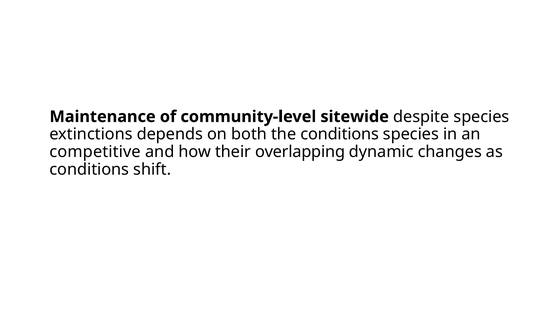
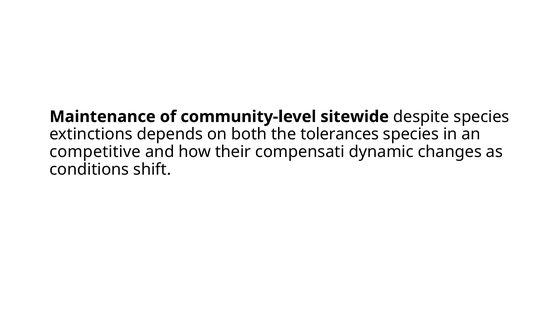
the conditions: conditions -> tolerances
overlapping: overlapping -> compensati
